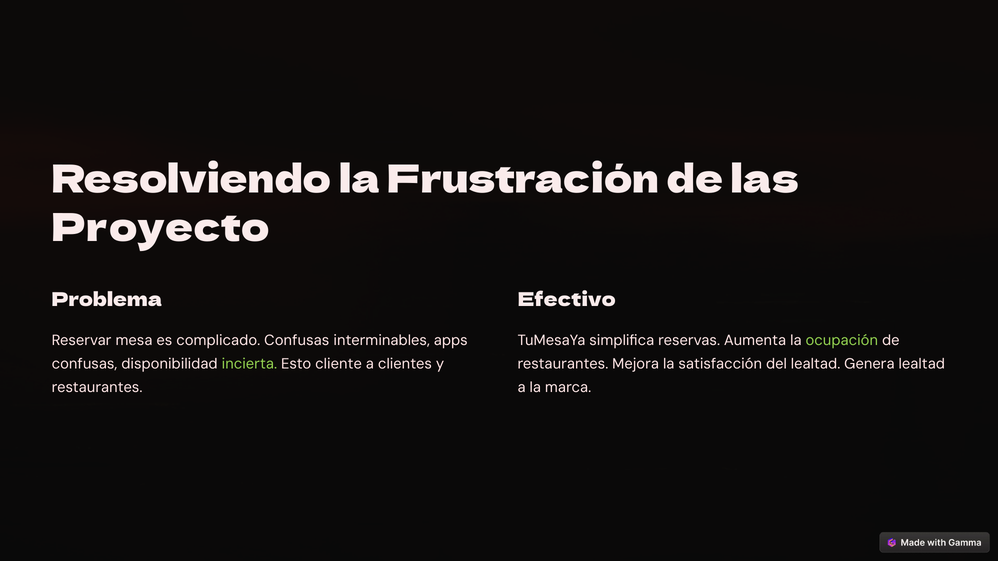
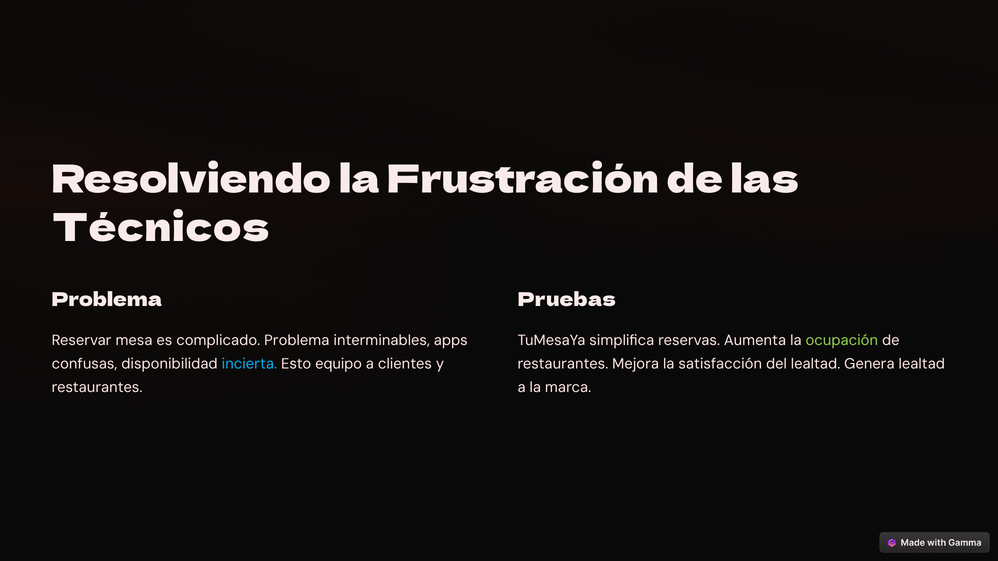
Proyecto: Proyecto -> Técnicos
Efectivo: Efectivo -> Pruebas
complicado Confusas: Confusas -> Problema
incierta colour: light green -> light blue
cliente: cliente -> equipo
